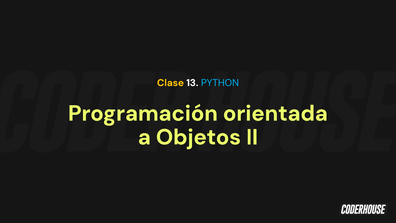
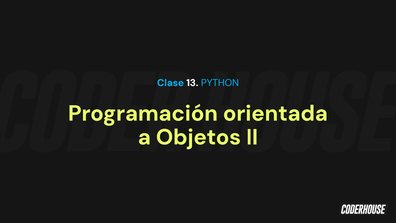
Clase colour: yellow -> light blue
